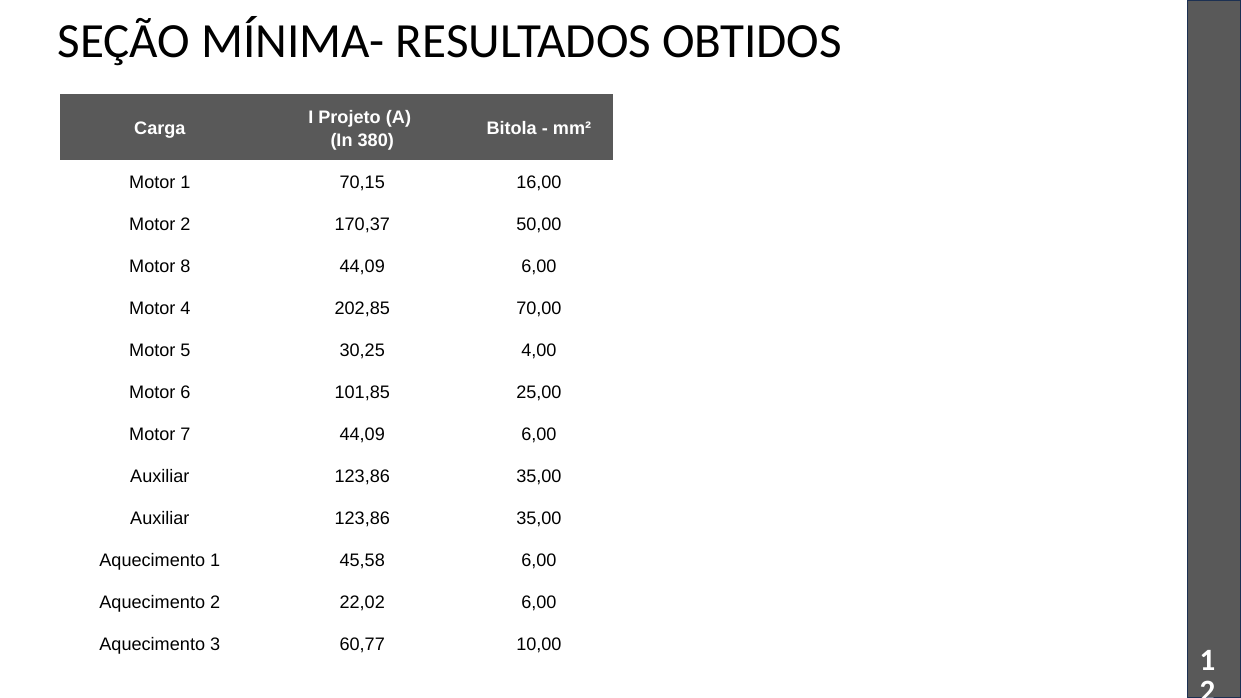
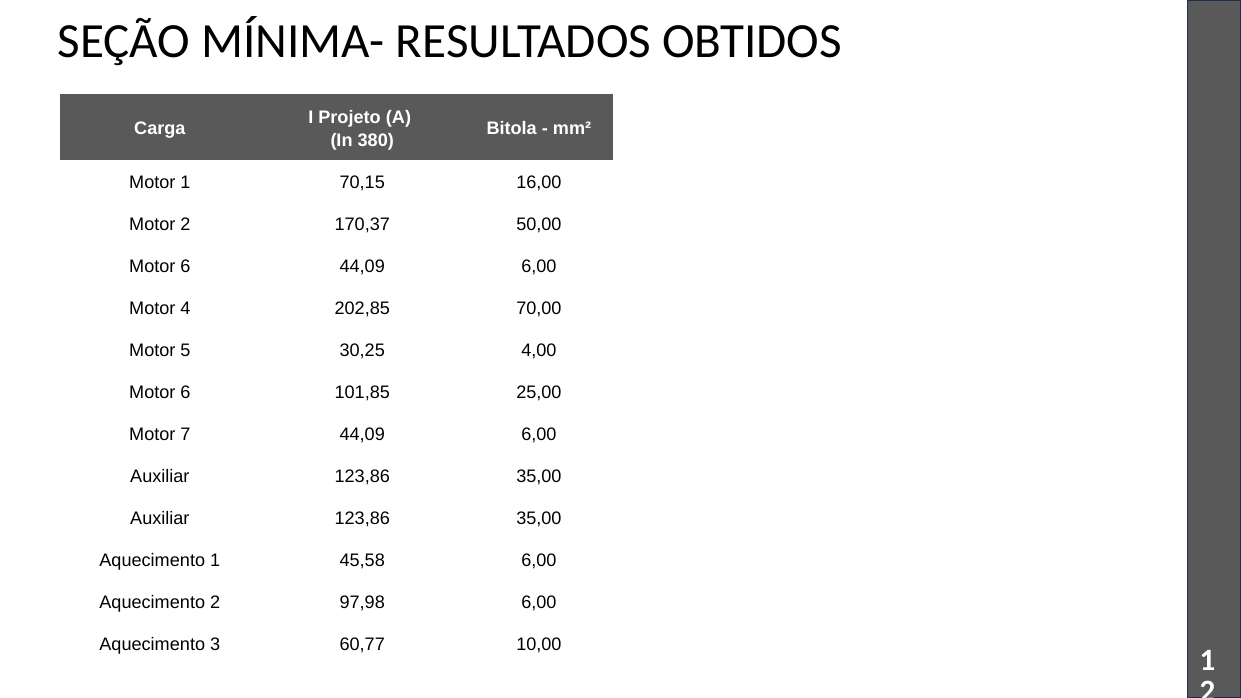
8 at (186, 267): 8 -> 6
22,02: 22,02 -> 97,98
